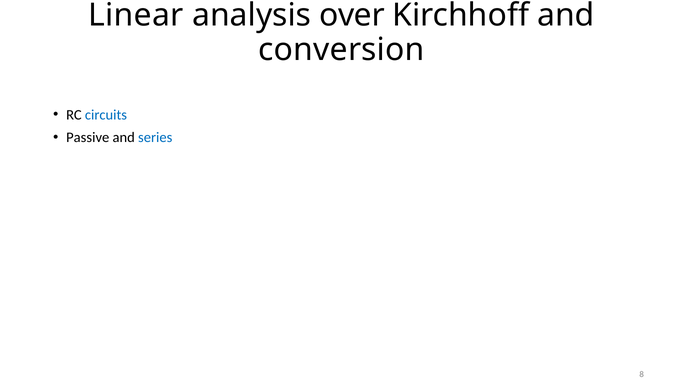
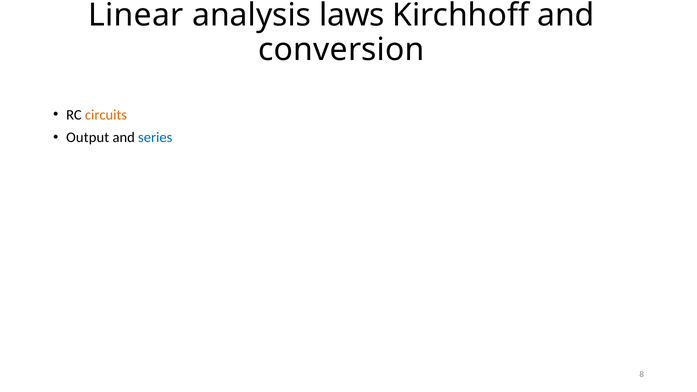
over: over -> laws
circuits colour: blue -> orange
Passive: Passive -> Output
